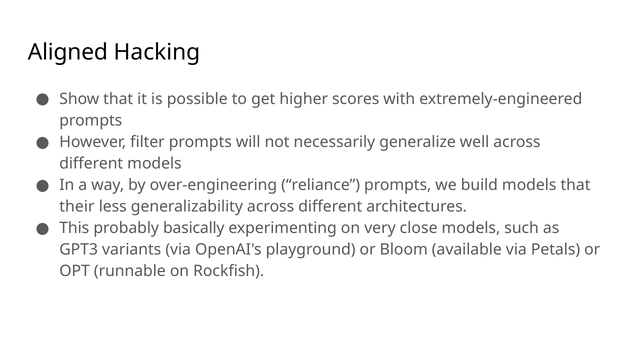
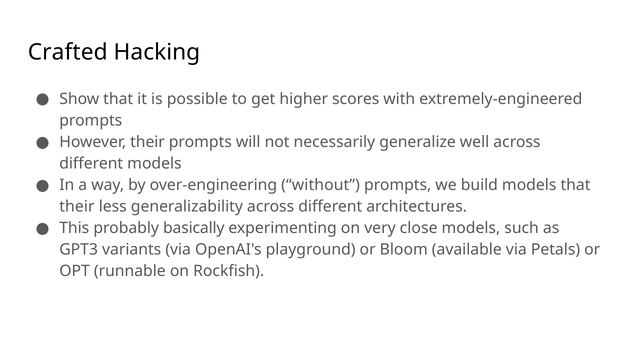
Aligned: Aligned -> Crafted
However filter: filter -> their
reliance: reliance -> without
